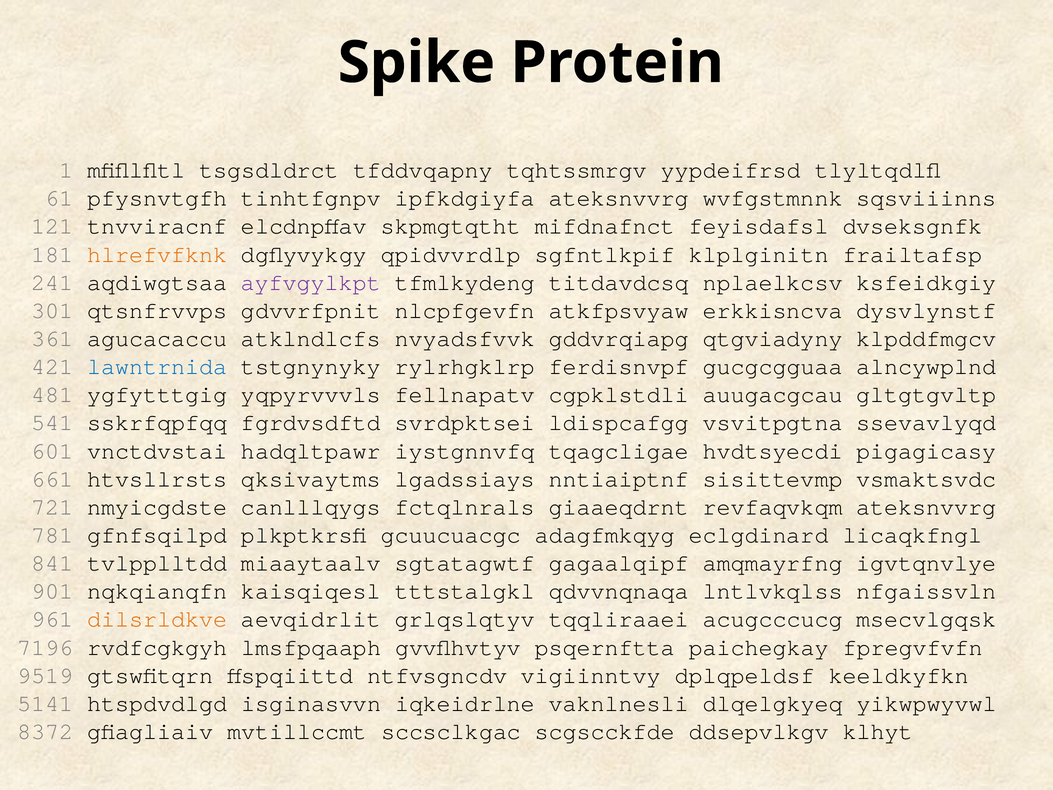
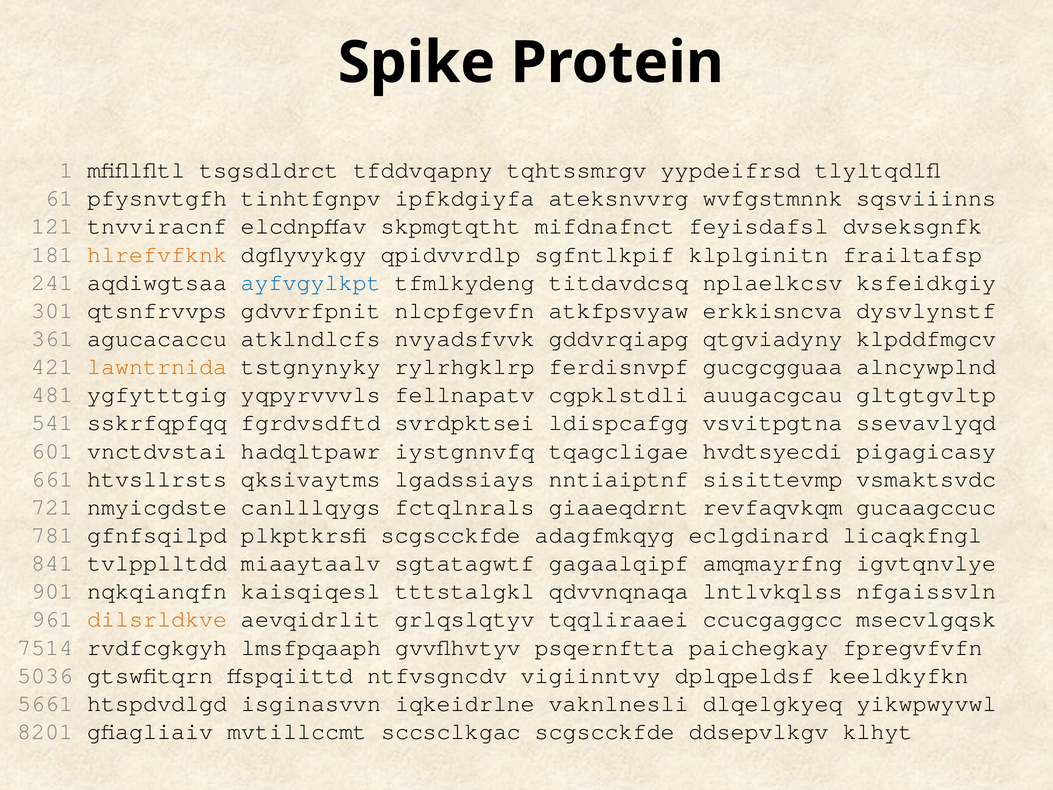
ayfvgylkpt colour: purple -> blue
lawntrnida colour: blue -> orange
revfaqvkqm ateksnvvrg: ateksnvvrg -> gucaagccuc
plkptkrsfi gcuucuacgc: gcuucuacgc -> scgscckfde
acugcccucg: acugcccucg -> ccucgaggcc
7196: 7196 -> 7514
9519: 9519 -> 5036
5141: 5141 -> 5661
8372: 8372 -> 8201
